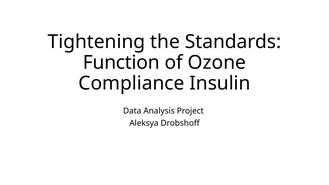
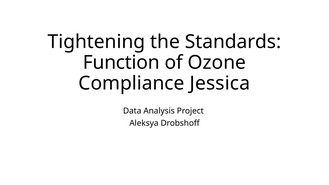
Insulin: Insulin -> Jessica
